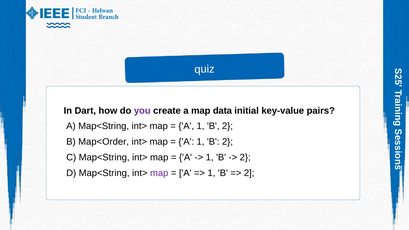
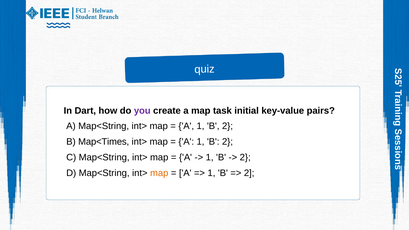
data: data -> task
Map<Order: Map<Order -> Map<Times
map at (159, 173) colour: purple -> orange
